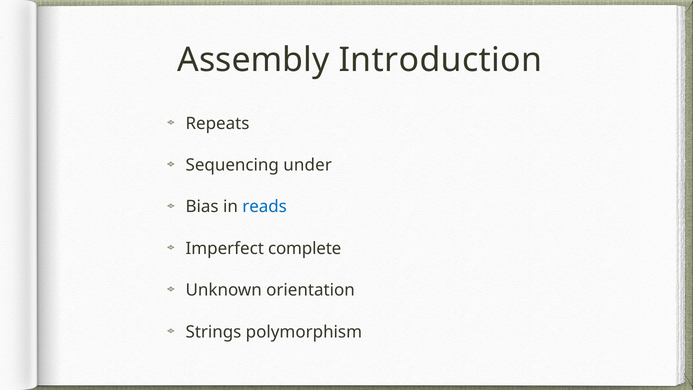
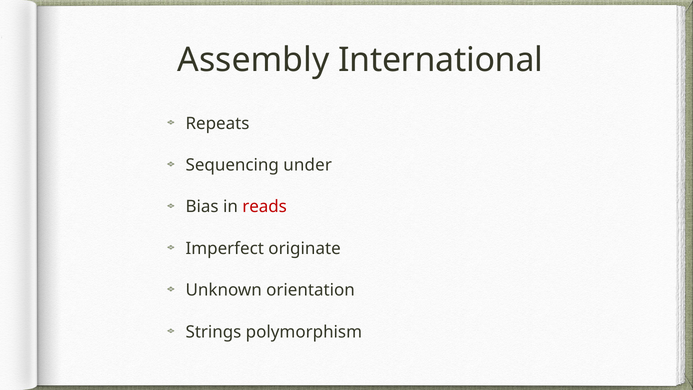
Introduction: Introduction -> International
reads colour: blue -> red
complete: complete -> originate
